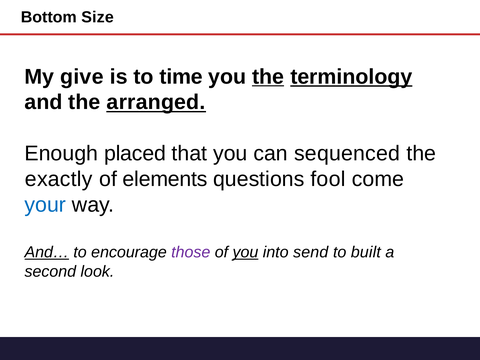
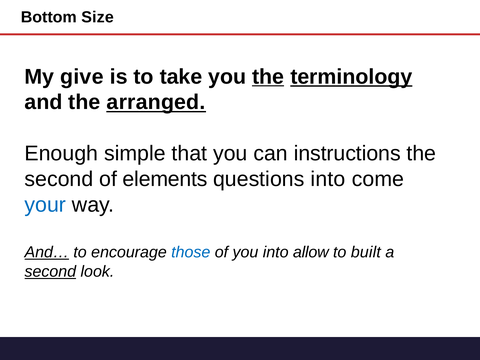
time: time -> take
placed: placed -> simple
sequenced: sequenced -> instructions
exactly at (59, 179): exactly -> second
questions fool: fool -> into
those colour: purple -> blue
you at (245, 252) underline: present -> none
send: send -> allow
second at (50, 272) underline: none -> present
